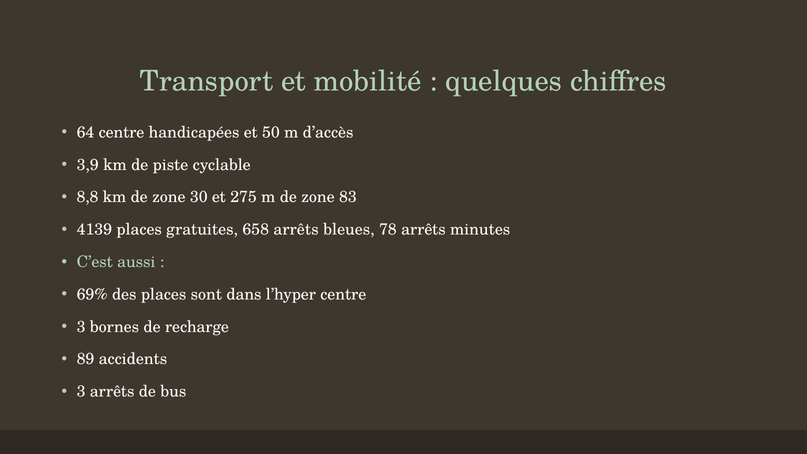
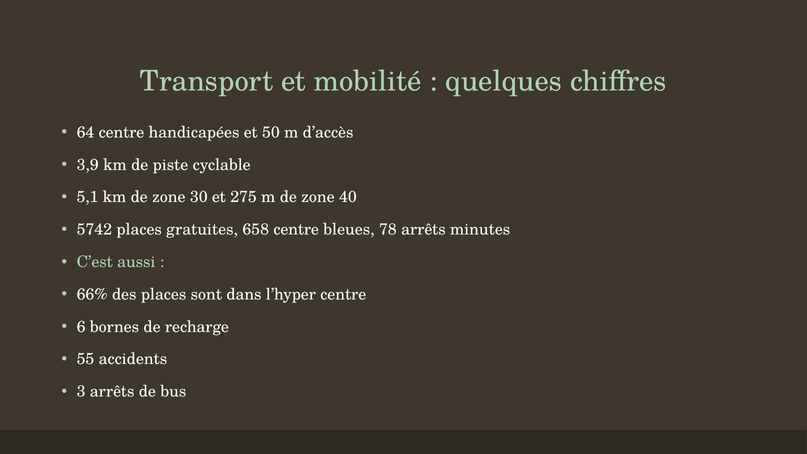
8,8: 8,8 -> 5,1
83: 83 -> 40
4139: 4139 -> 5742
658 arrêts: arrêts -> centre
69%: 69% -> 66%
3 at (81, 327): 3 -> 6
89: 89 -> 55
